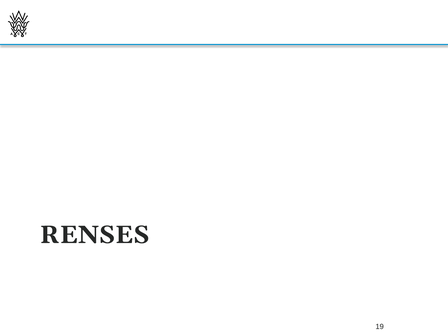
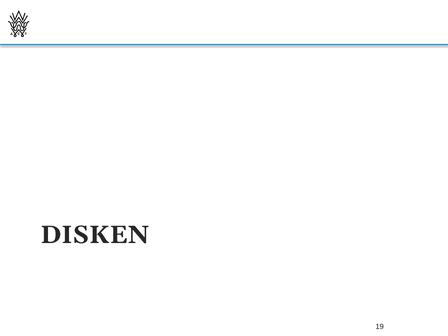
RENSES: RENSES -> DISKEN
